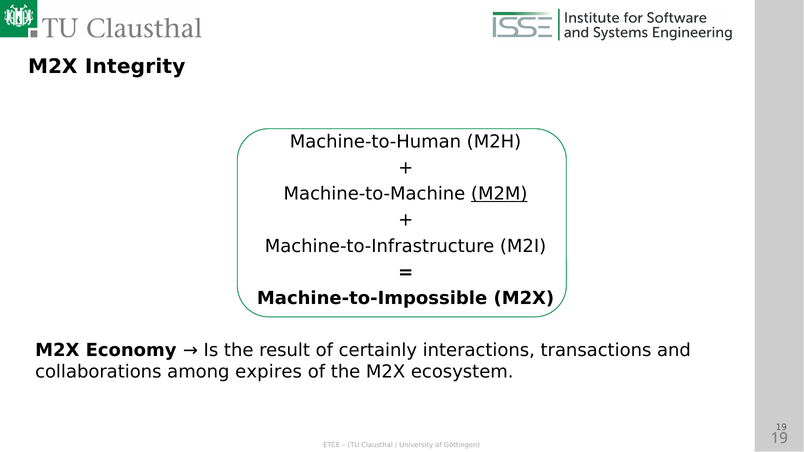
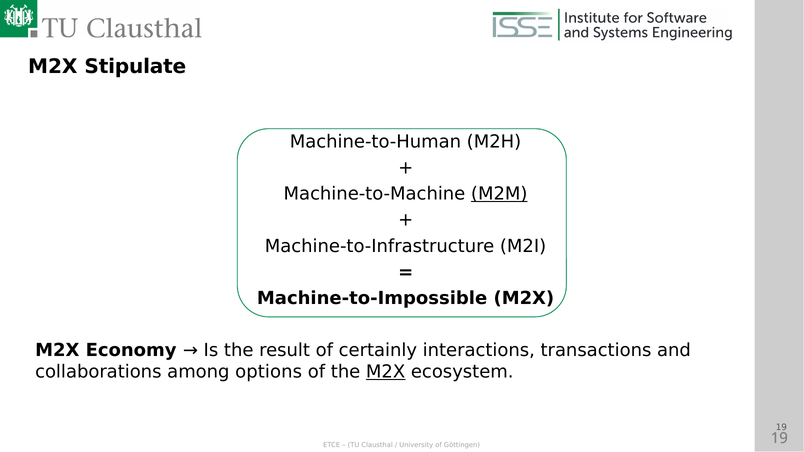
Integrity: Integrity -> Stipulate
expires: expires -> options
M2X at (386, 372) underline: none -> present
